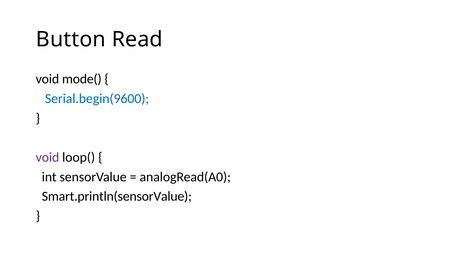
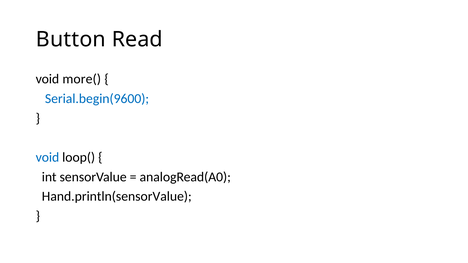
mode(: mode( -> more(
void at (47, 157) colour: purple -> blue
Smart.println(sensorValue: Smart.println(sensorValue -> Hand.println(sensorValue
